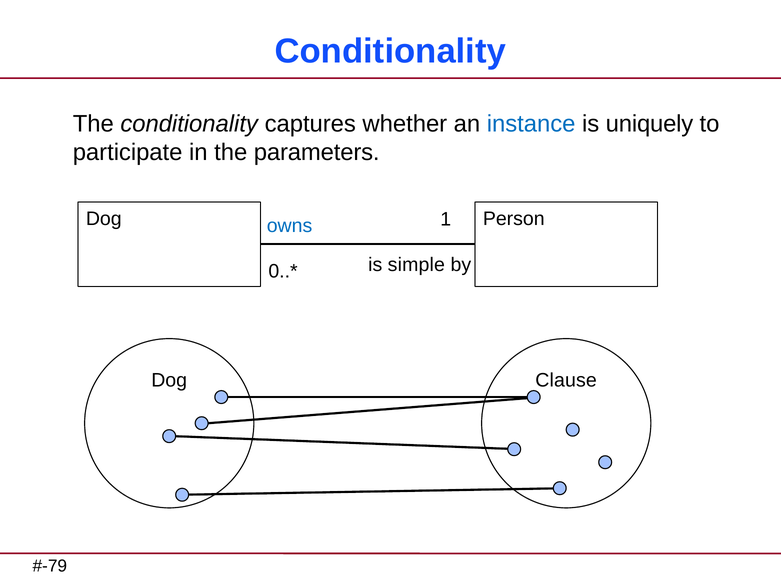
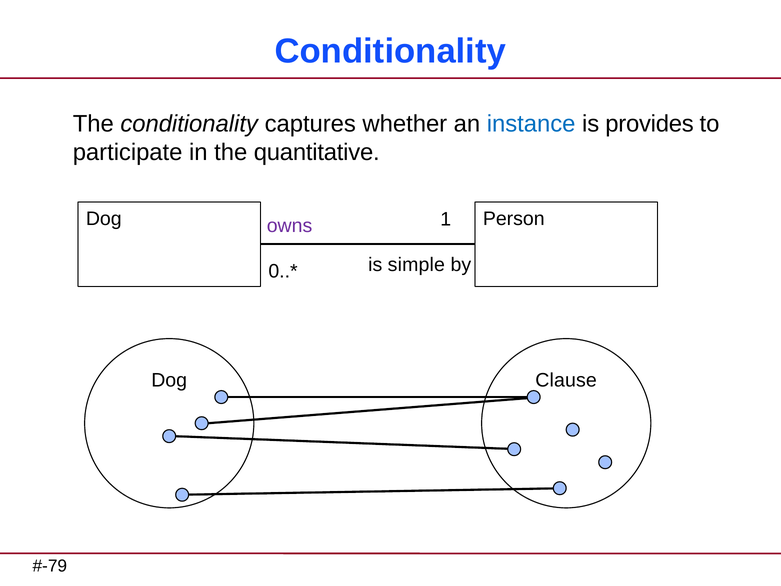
uniquely: uniquely -> provides
parameters: parameters -> quantitative
owns colour: blue -> purple
